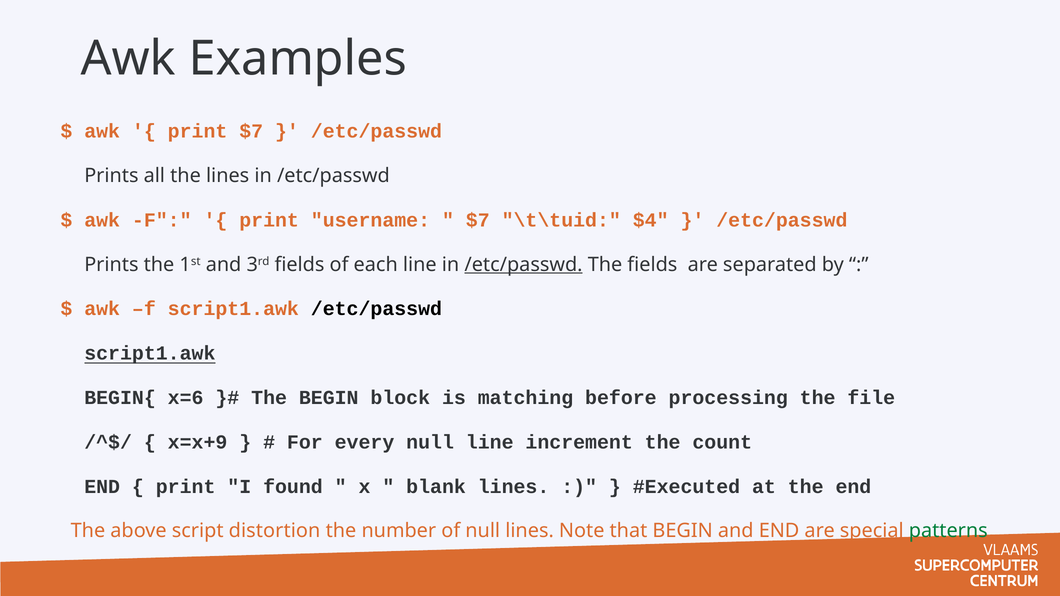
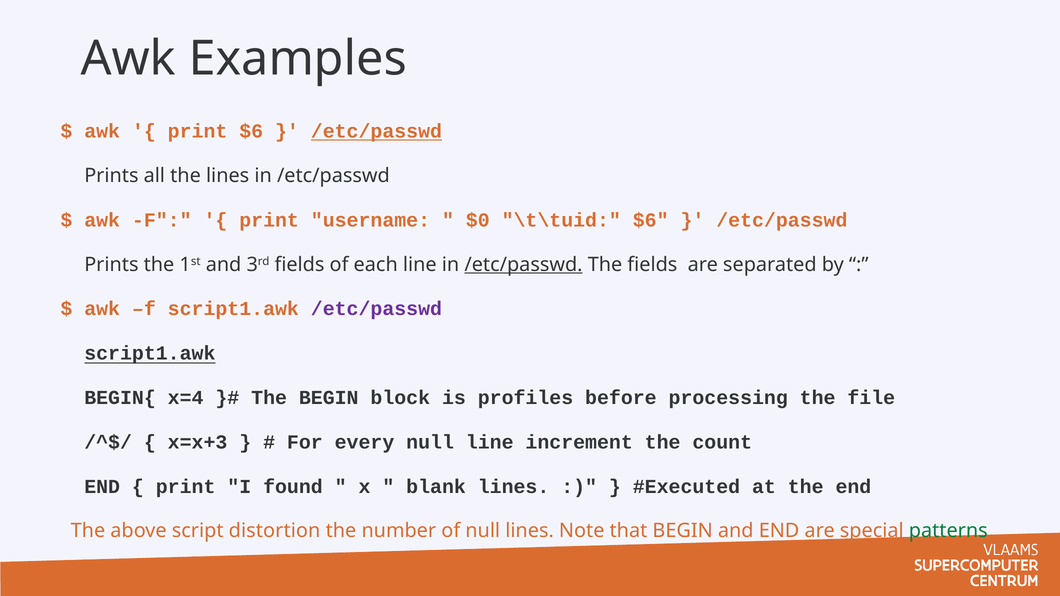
print $7: $7 -> $6
/etc/passwd at (376, 131) underline: none -> present
$7 at (478, 220): $7 -> $0
\t\tuid $4: $4 -> $6
/etc/passwd at (376, 309) colour: black -> purple
x=6: x=6 -> x=4
matching: matching -> profiles
x=x+9: x=x+9 -> x=x+3
